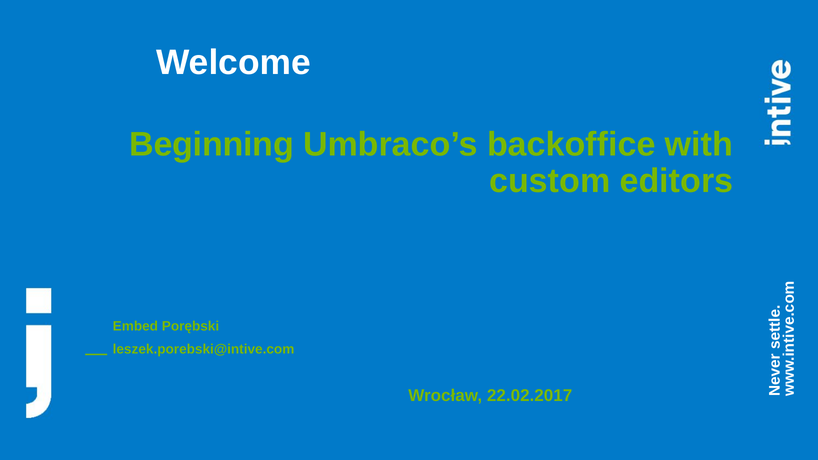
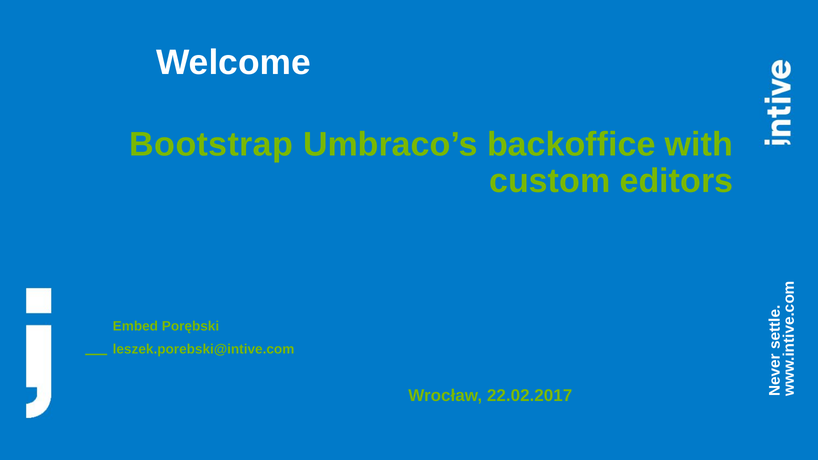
Beginning: Beginning -> Bootstrap
